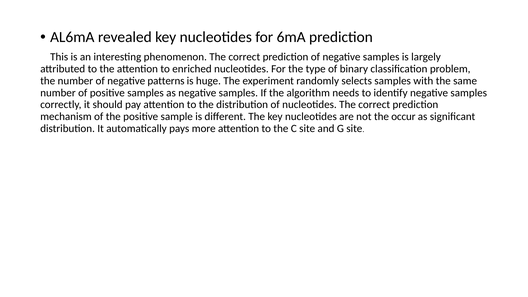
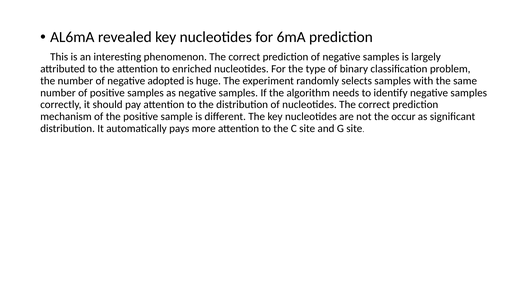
patterns: patterns -> adopted
